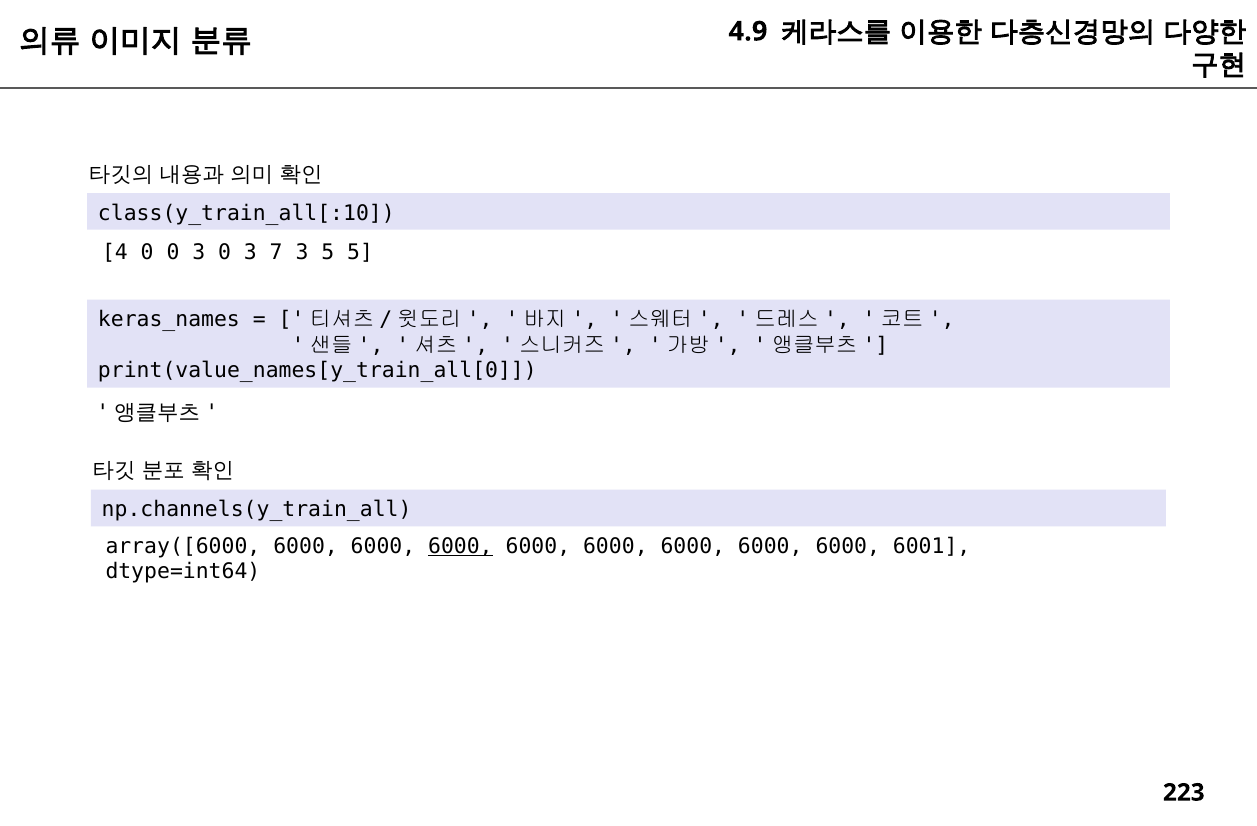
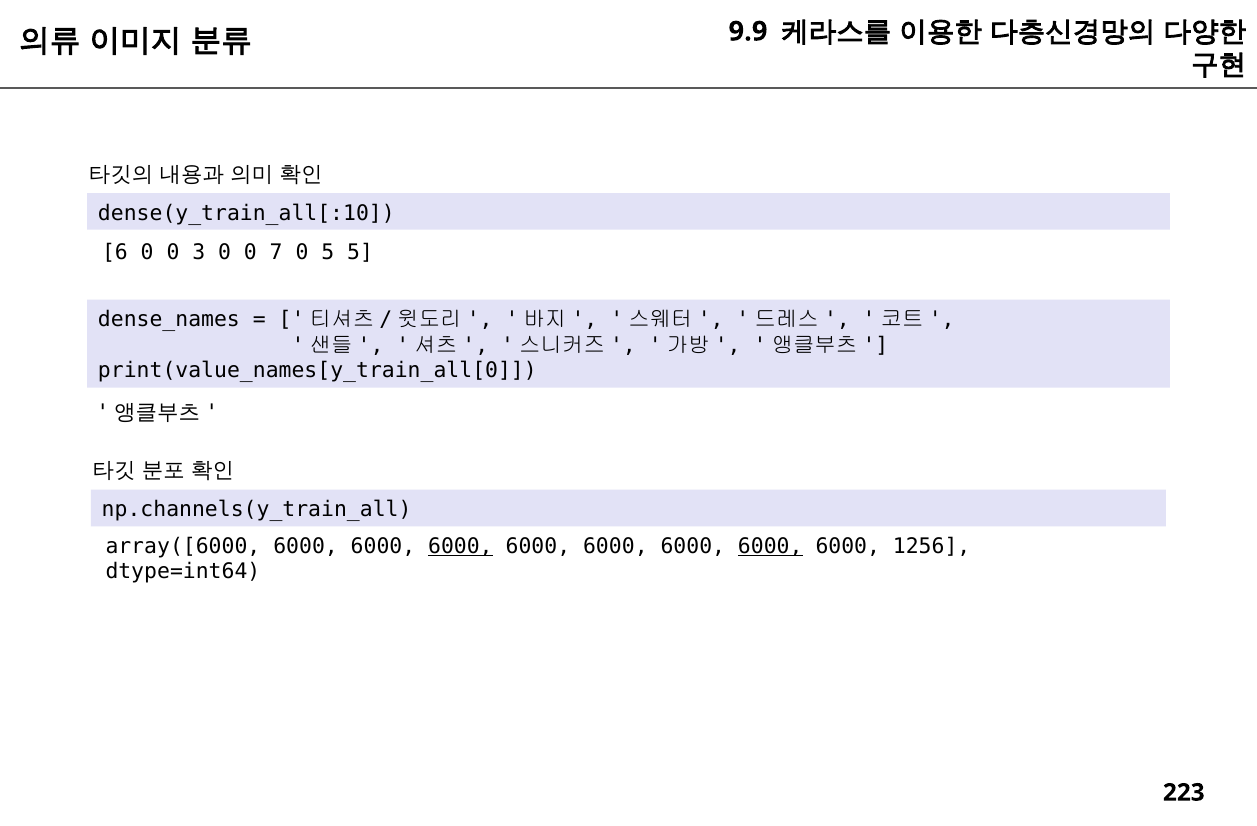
4.9: 4.9 -> 9.9
class(y_train_all[:10: class(y_train_all[:10 -> dense(y_train_all[:10
4: 4 -> 6
3 0 3: 3 -> 0
7 3: 3 -> 0
keras_names: keras_names -> dense_names
6000 at (770, 546) underline: none -> present
6001: 6001 -> 1256
